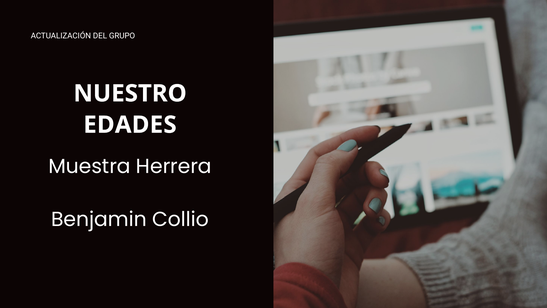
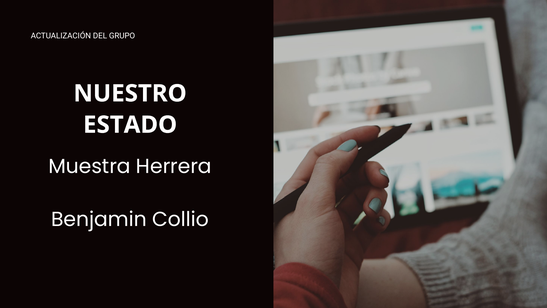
EDADES: EDADES -> ESTADO
